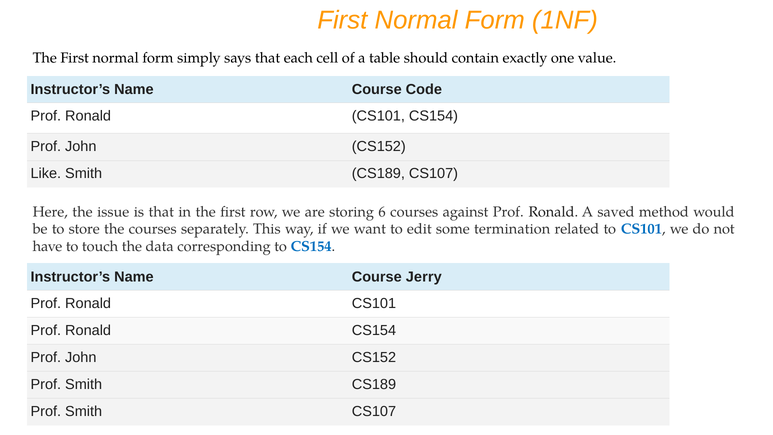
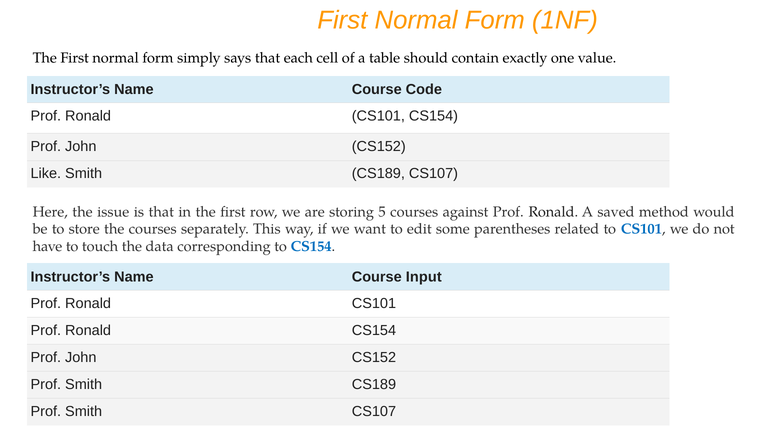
6: 6 -> 5
termination: termination -> parentheses
Jerry: Jerry -> Input
